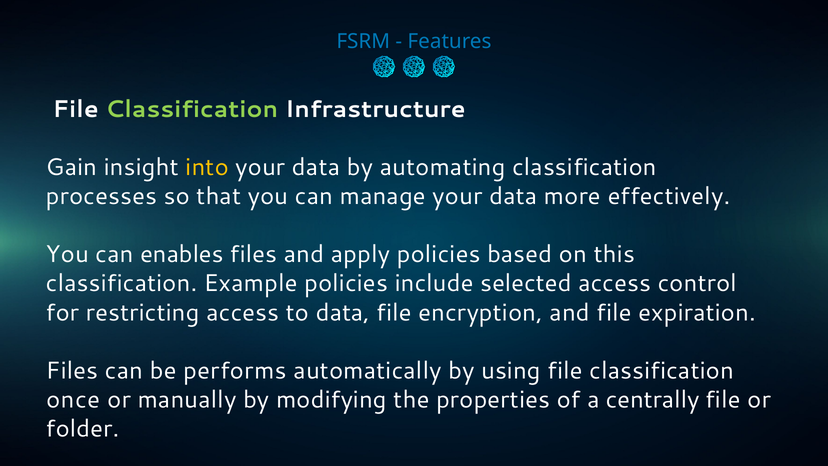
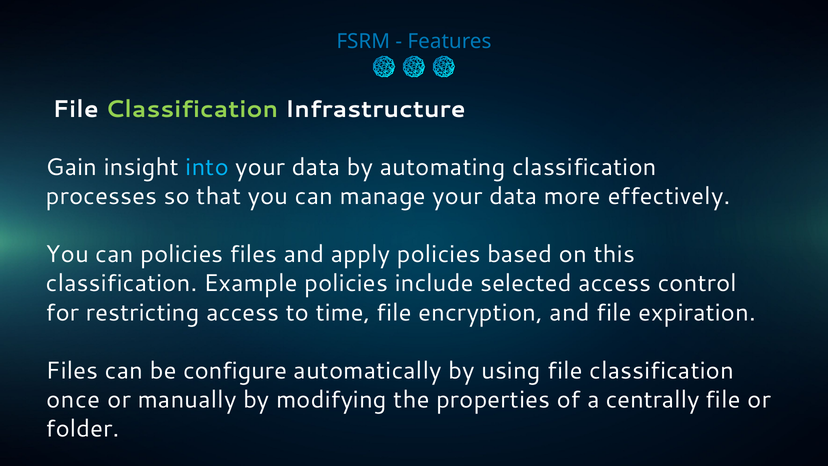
into colour: yellow -> light blue
can enables: enables -> policies
to data: data -> time
performs: performs -> configure
